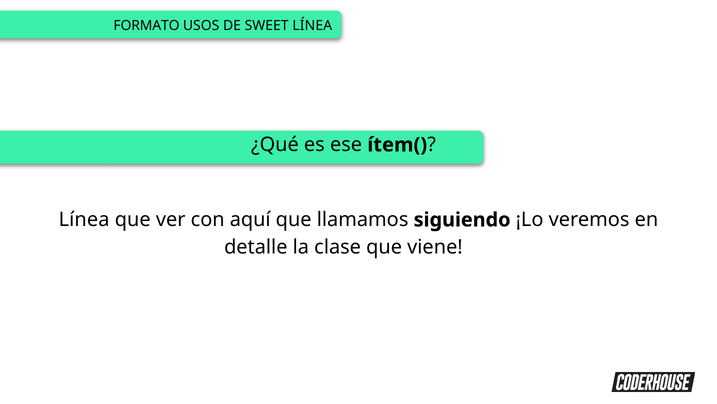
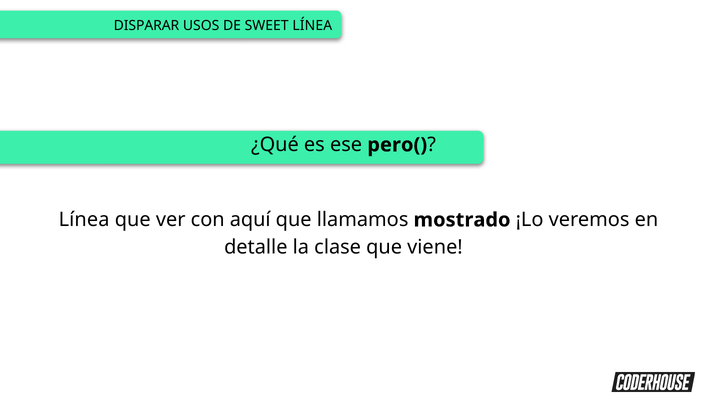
FORMATO: FORMATO -> DISPARAR
ítem(: ítem( -> pero(
siguiendo: siguiendo -> mostrado
